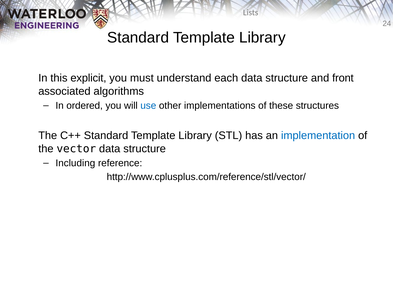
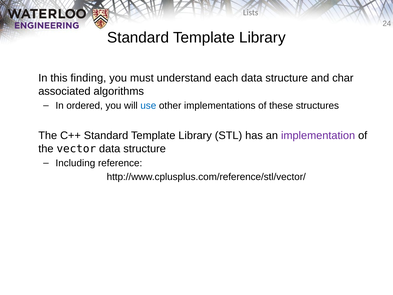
explicit: explicit -> finding
front: front -> char
implementation colour: blue -> purple
